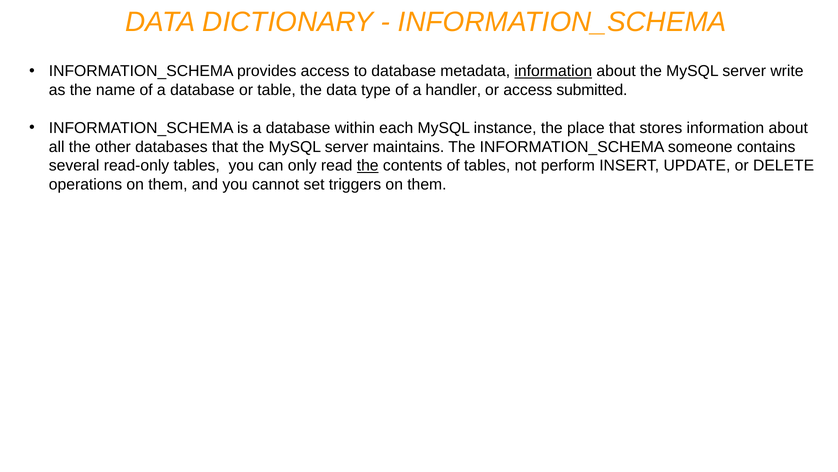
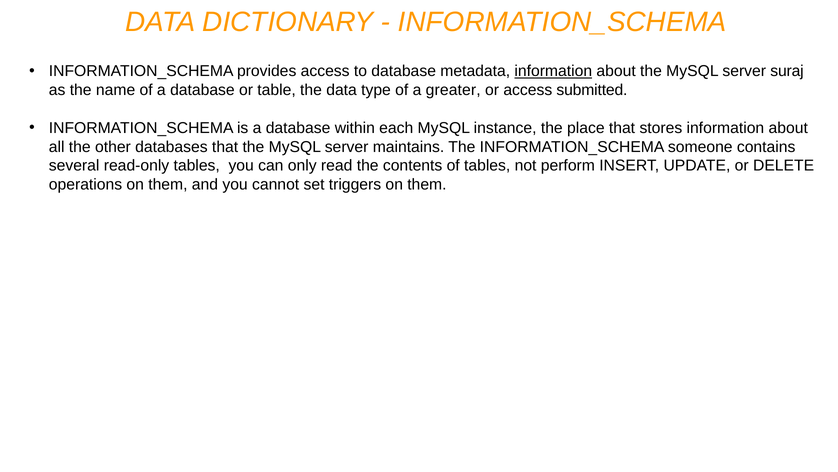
write: write -> suraj
handler: handler -> greater
the at (368, 165) underline: present -> none
